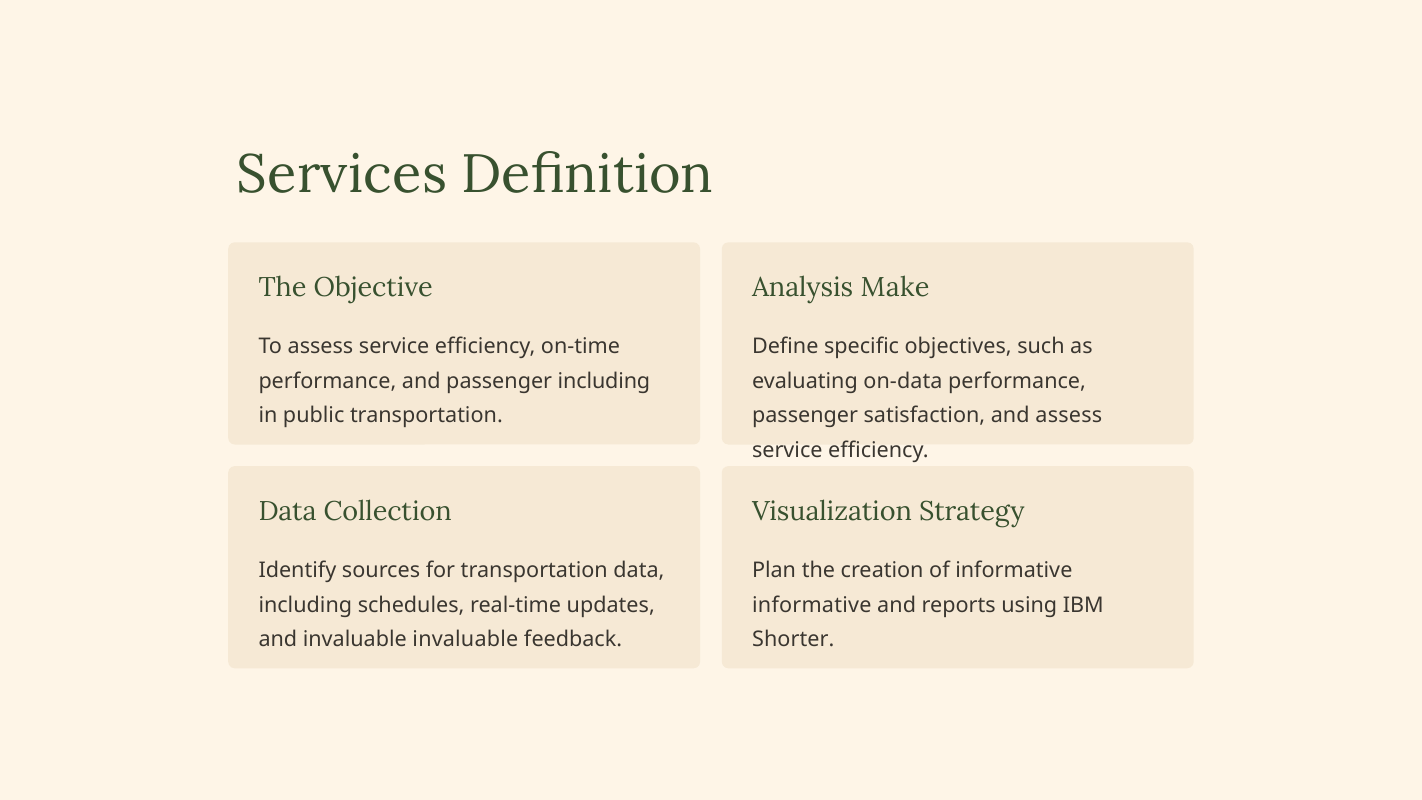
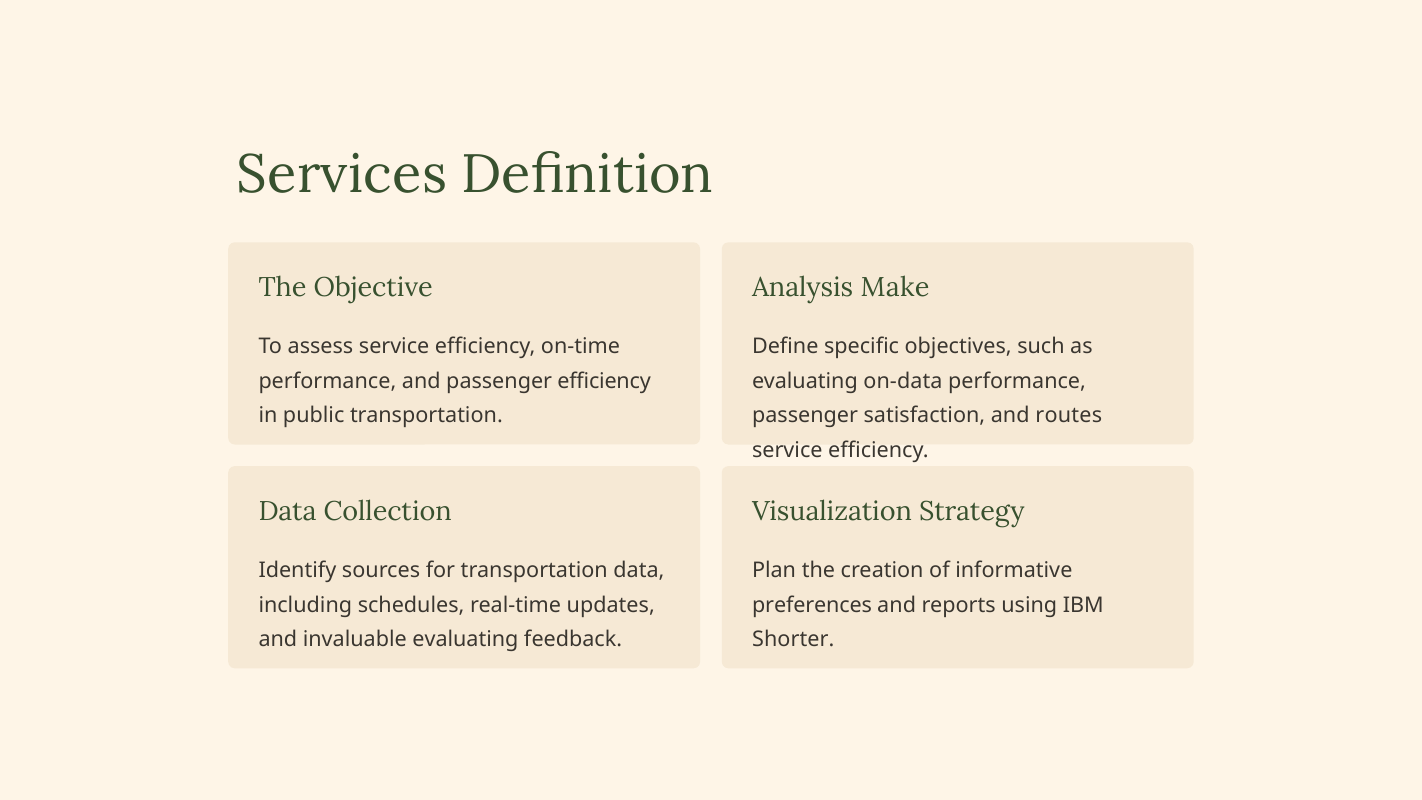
passenger including: including -> efficiency
and assess: assess -> routes
informative at (812, 605): informative -> preferences
invaluable invaluable: invaluable -> evaluating
